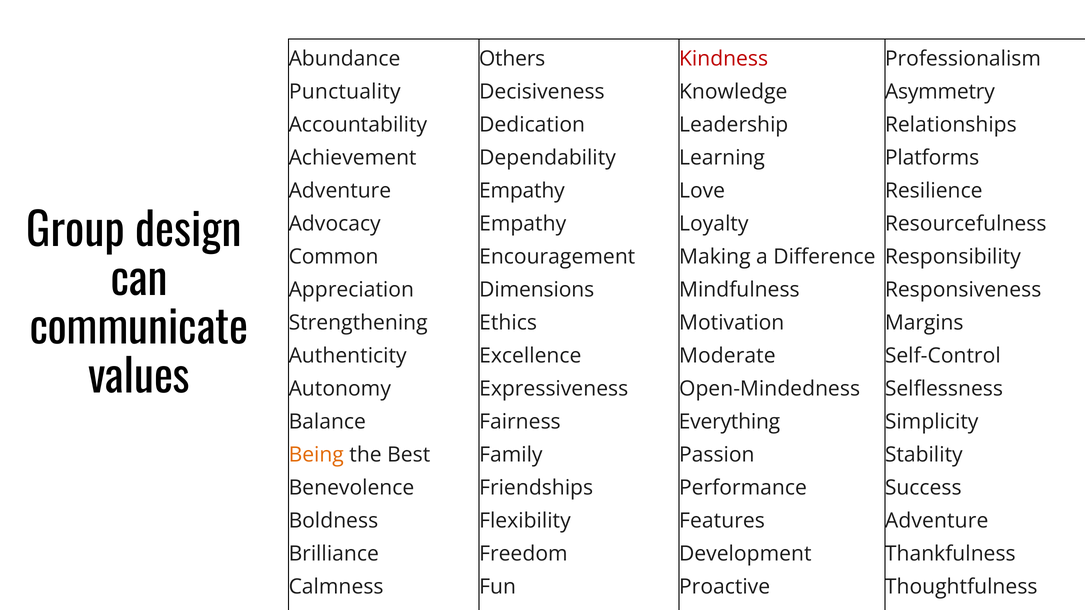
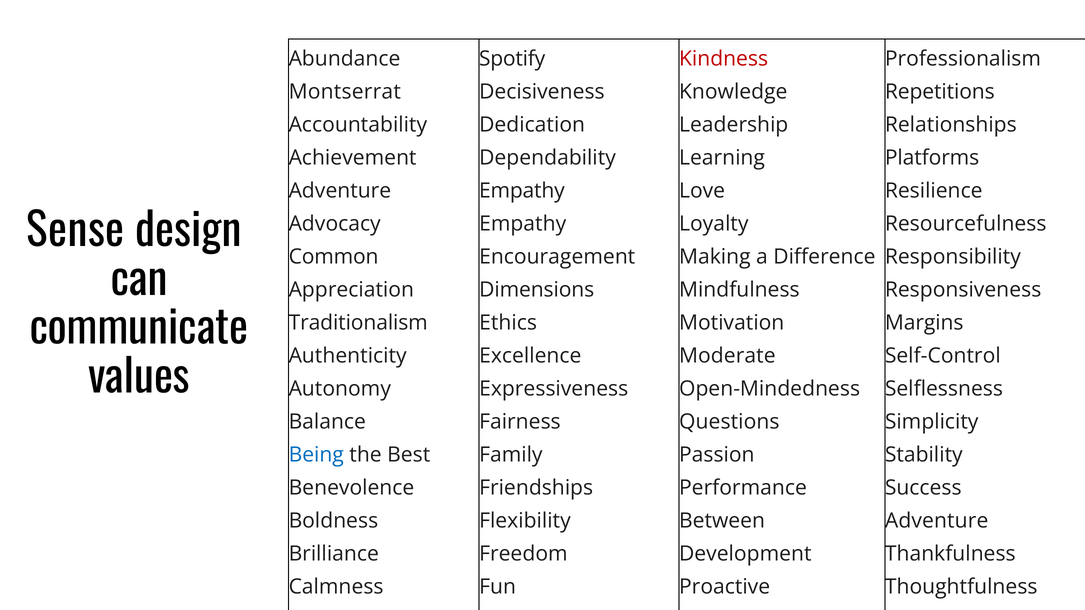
Others: Others -> Spotify
Punctuality: Punctuality -> Montserrat
Asymmetry: Asymmetry -> Repetitions
Group: Group -> Sense
Strengthening at (358, 323): Strengthening -> Traditionalism
Everything: Everything -> Questions
Being colour: orange -> blue
Features: Features -> Between
